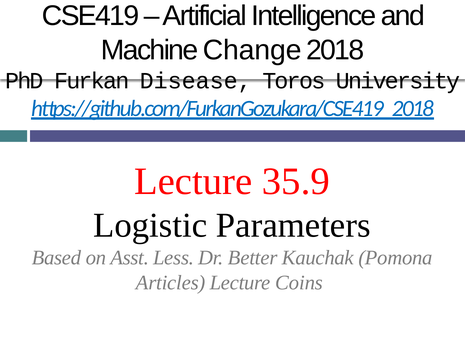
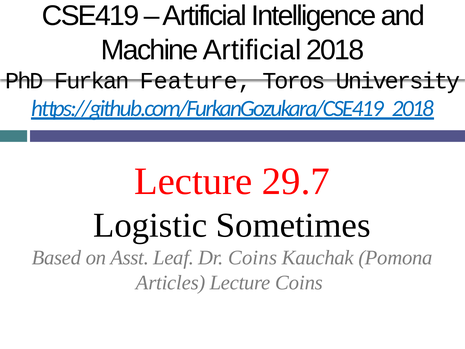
Machine Change: Change -> Artificial
Disease: Disease -> Feature
35.9: 35.9 -> 29.7
Parameters: Parameters -> Sometimes
Less: Less -> Leaf
Dr Better: Better -> Coins
